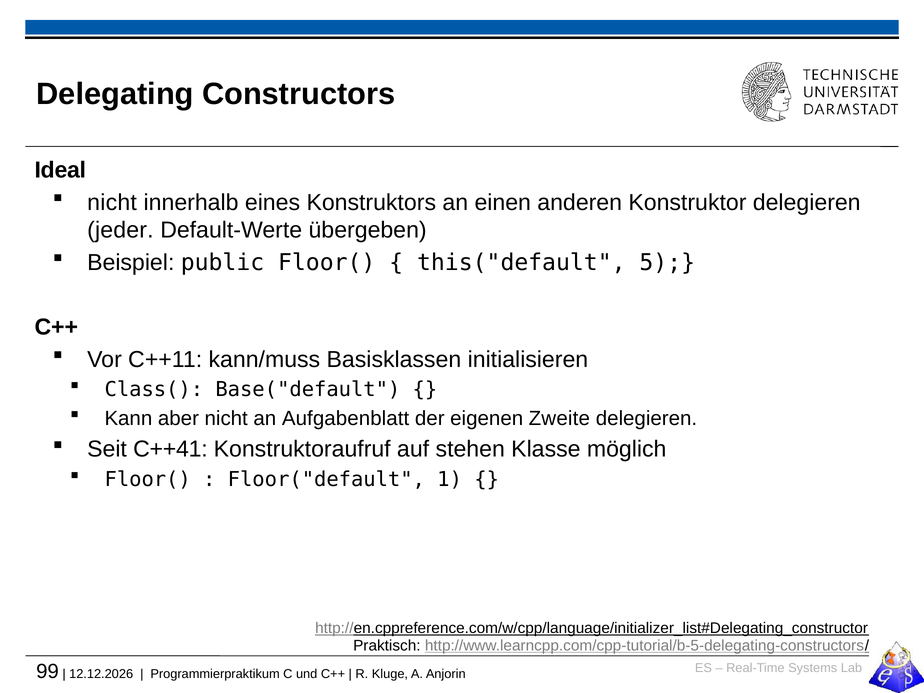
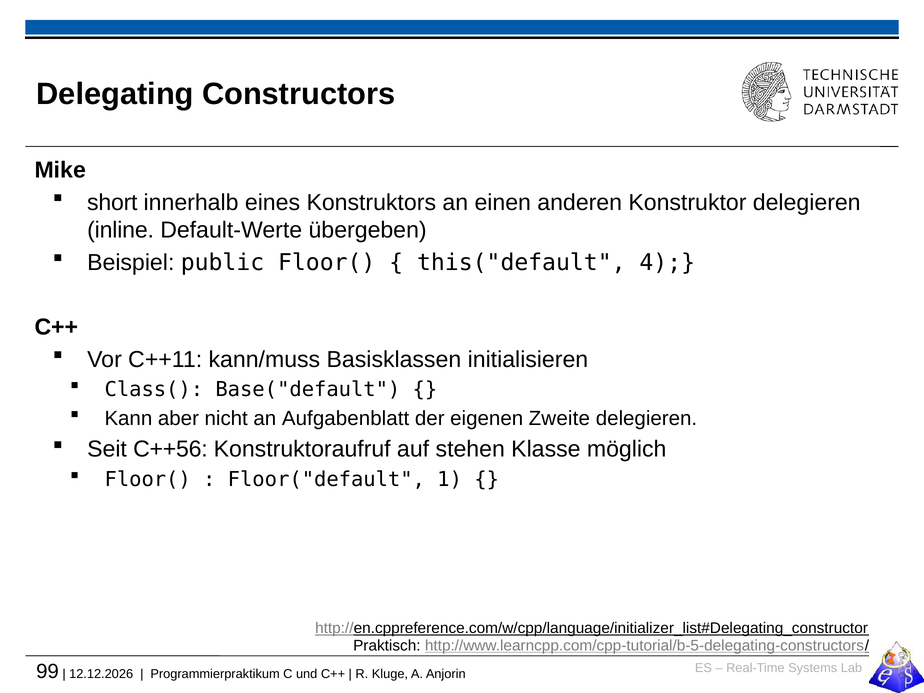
Ideal: Ideal -> Mike
nicht at (112, 202): nicht -> short
jeder: jeder -> inline
5: 5 -> 4
C++41: C++41 -> C++56
